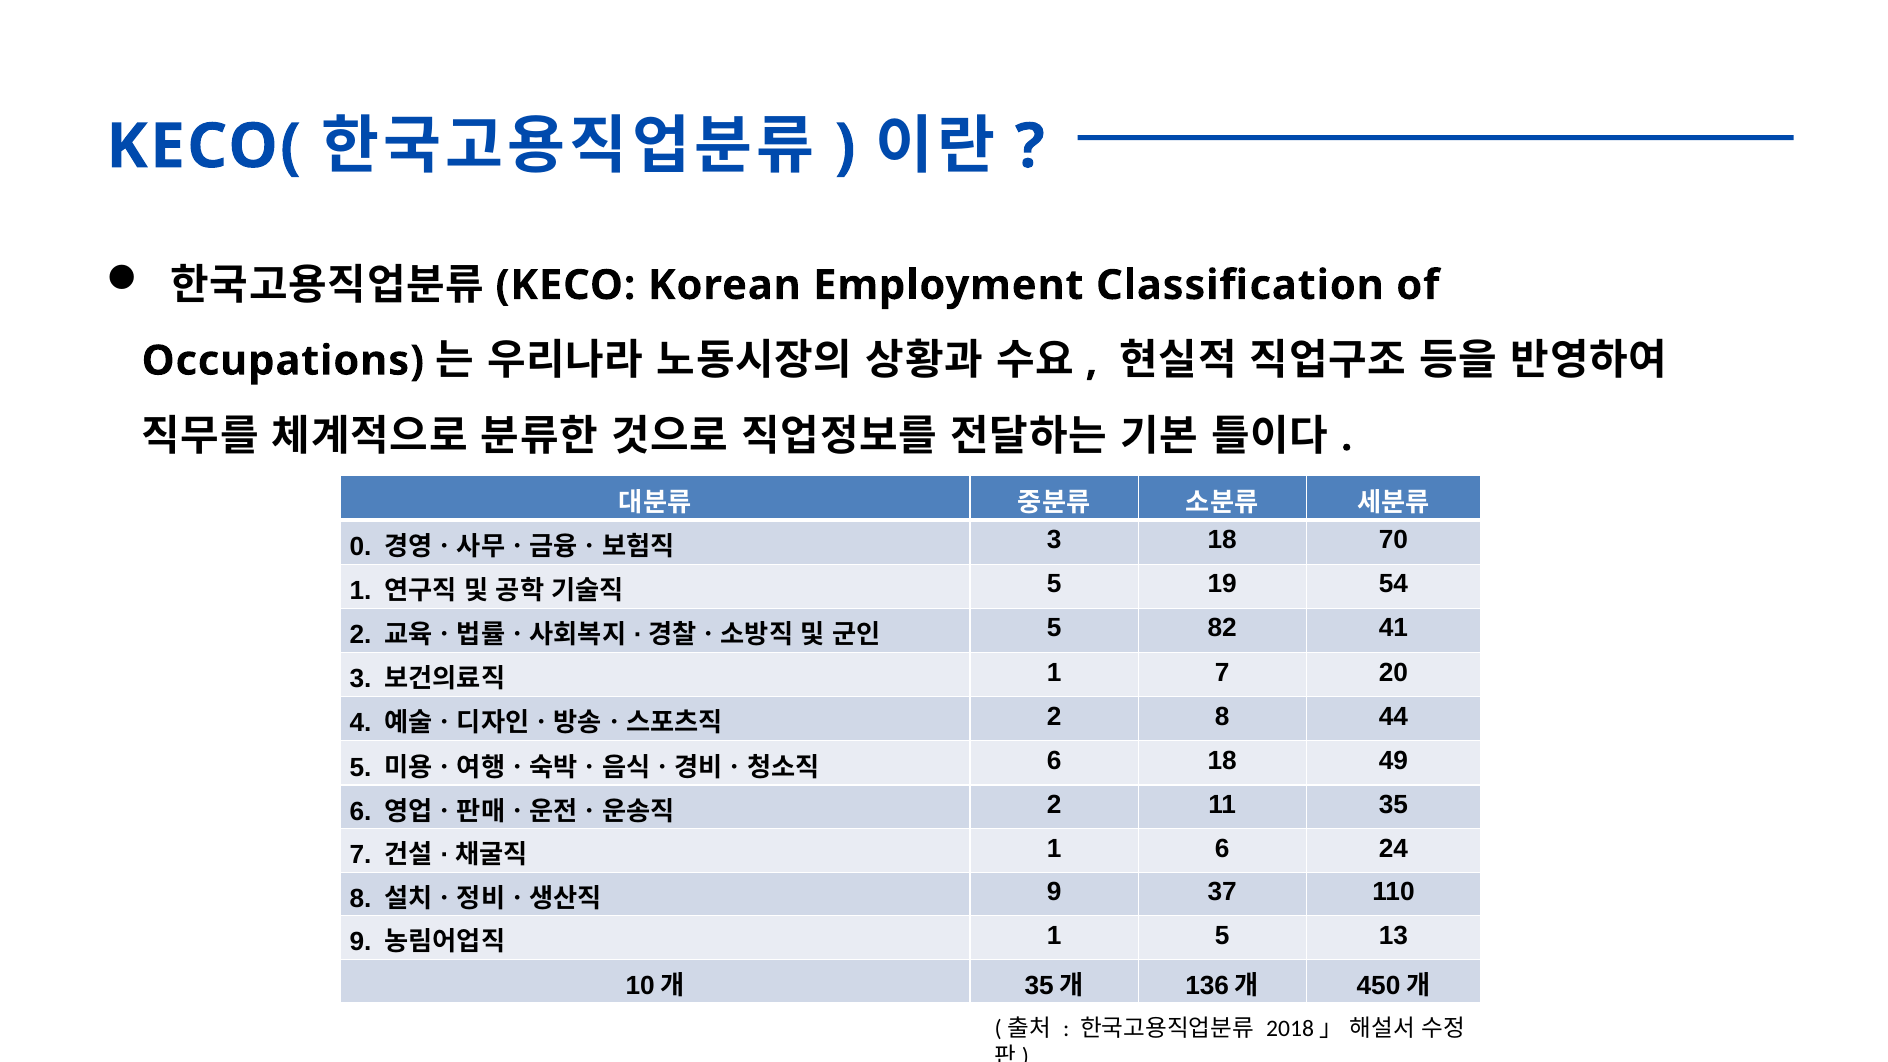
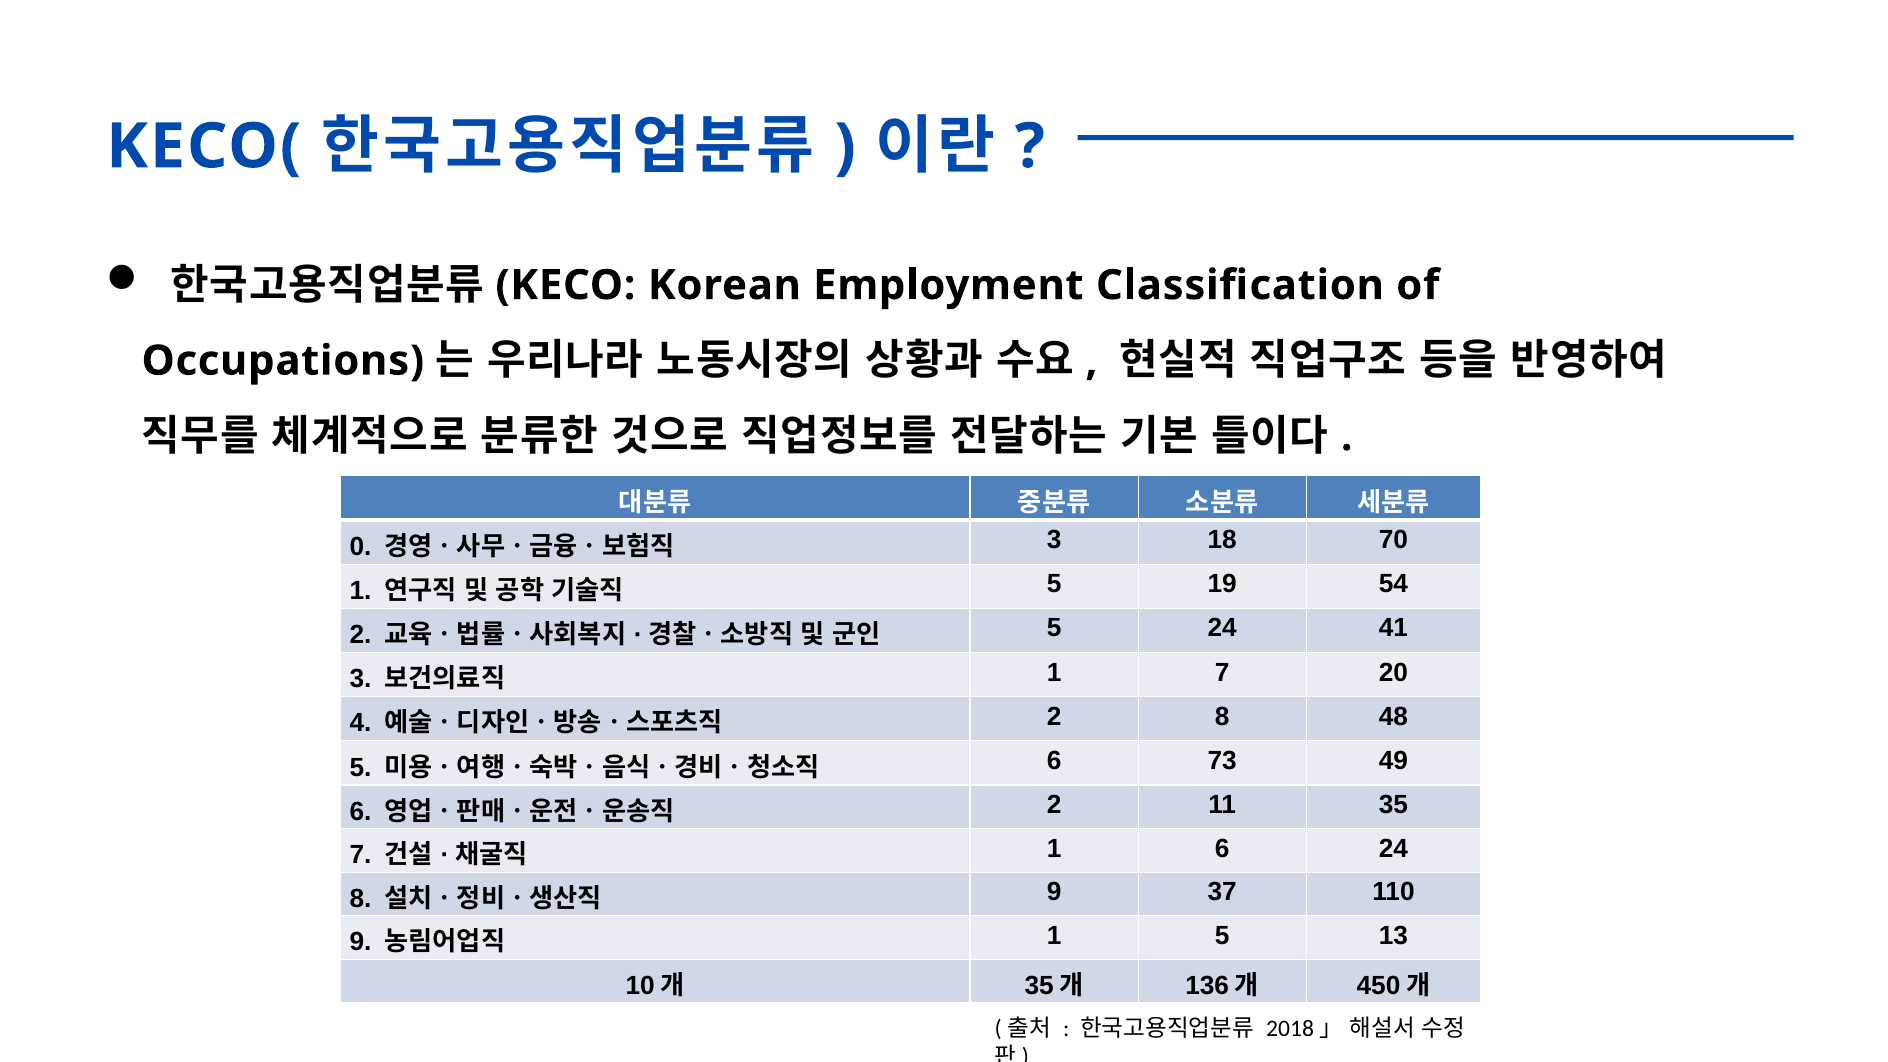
5 82: 82 -> 24
44: 44 -> 48
6 18: 18 -> 73
